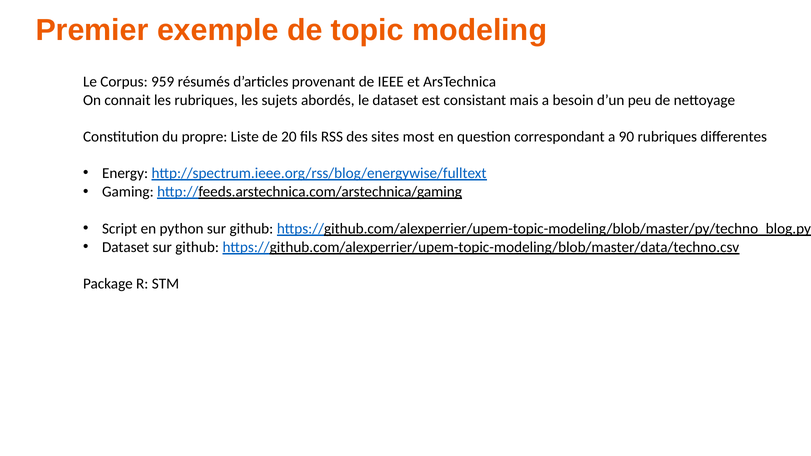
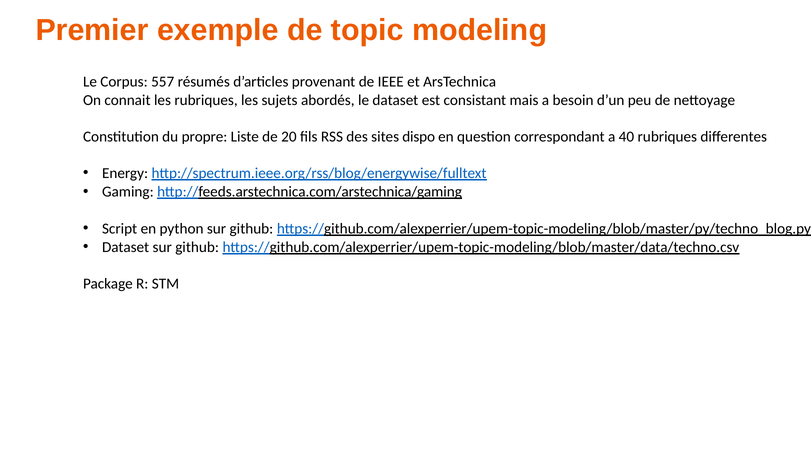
959: 959 -> 557
most: most -> dispo
90: 90 -> 40
